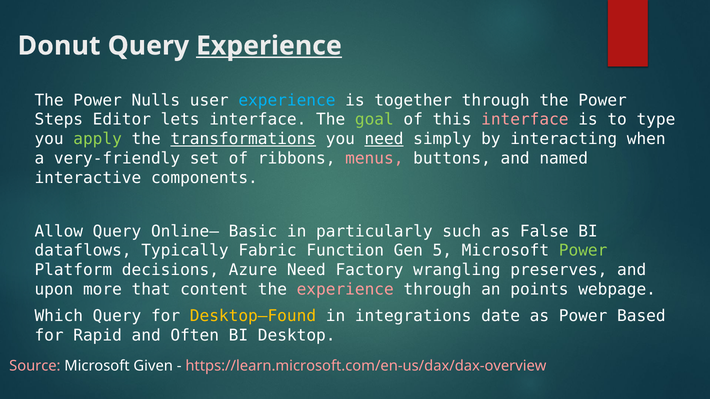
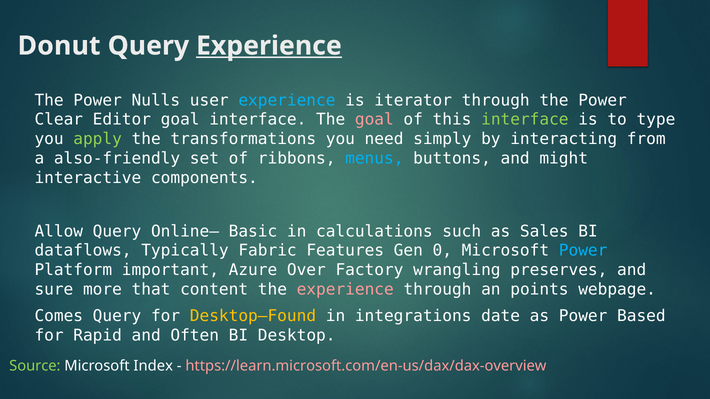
together: together -> iterator
Steps: Steps -> Clear
Editor lets: lets -> goal
goal at (374, 120) colour: light green -> pink
interface at (525, 120) colour: pink -> light green
transformations underline: present -> none
need at (384, 139) underline: present -> none
when: when -> from
very-friendly: very-friendly -> also-friendly
menus colour: pink -> light blue
named: named -> might
particularly: particularly -> calculations
False: False -> Sales
Function: Function -> Features
5: 5 -> 0
Power at (583, 251) colour: light green -> light blue
decisions: decisions -> important
Azure Need: Need -> Over
upon: upon -> sure
Which: Which -> Comes
Source colour: pink -> light green
Given: Given -> Index
